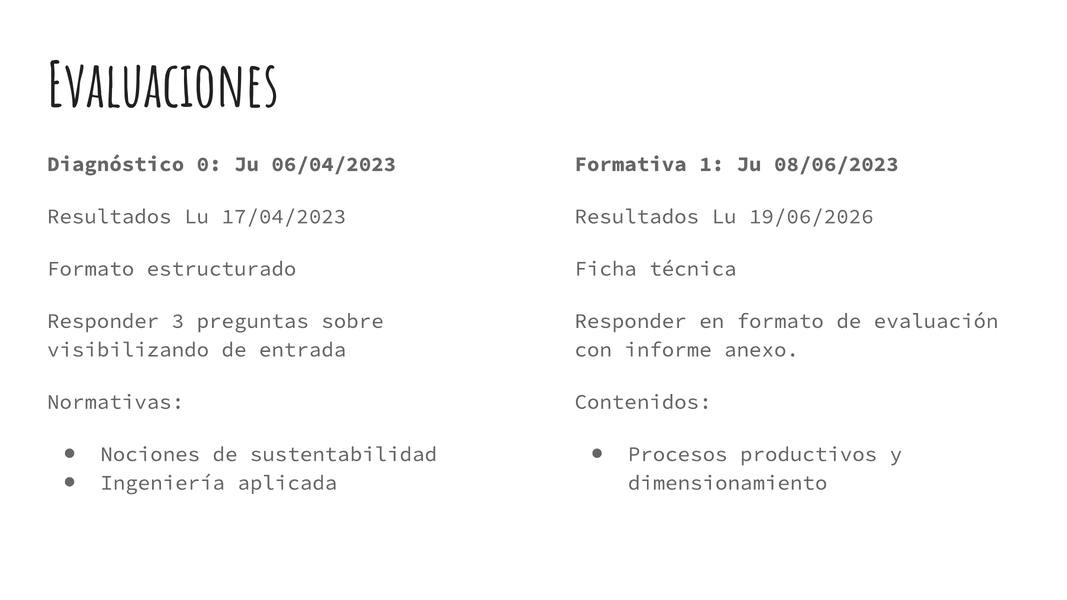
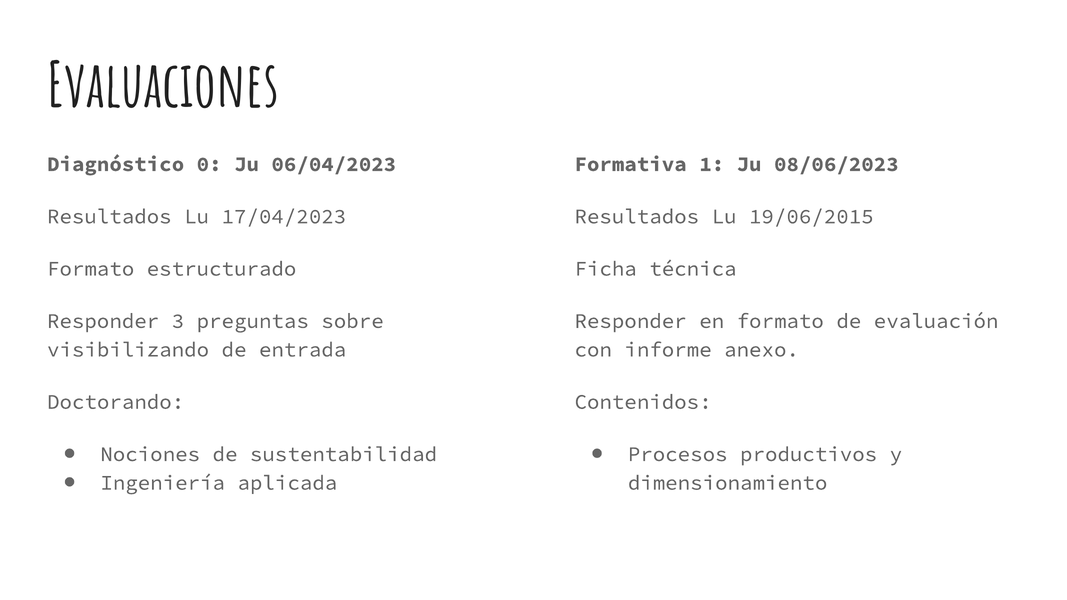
19/06/2026: 19/06/2026 -> 19/06/2015
Normativas: Normativas -> Doctorando
